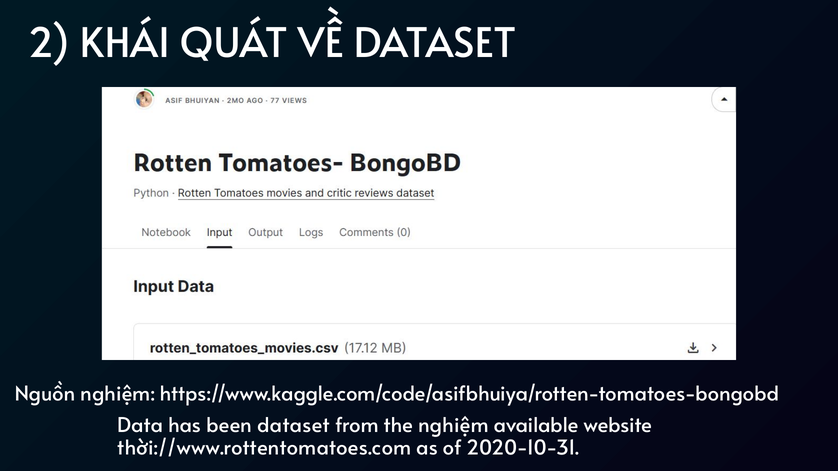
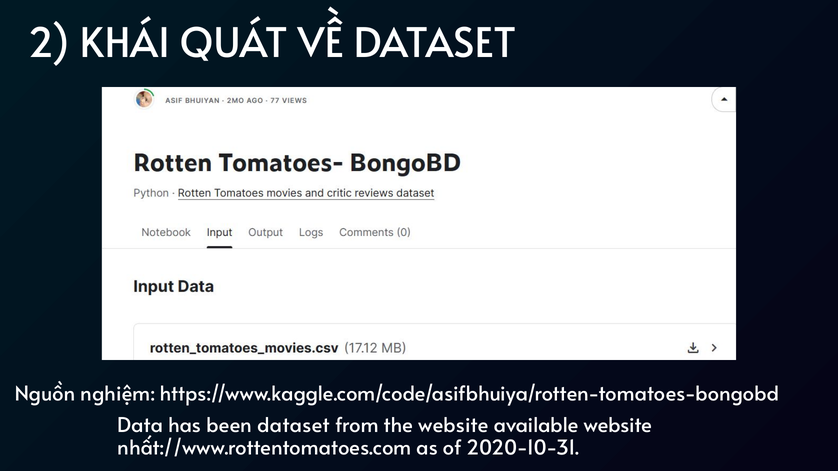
the nghiệm: nghiệm -> website
thời://www.rottentomatoes.com: thời://www.rottentomatoes.com -> nhất://www.rottentomatoes.com
